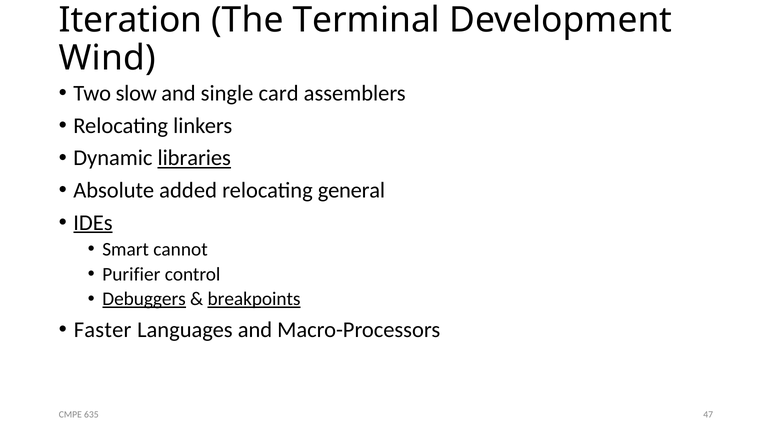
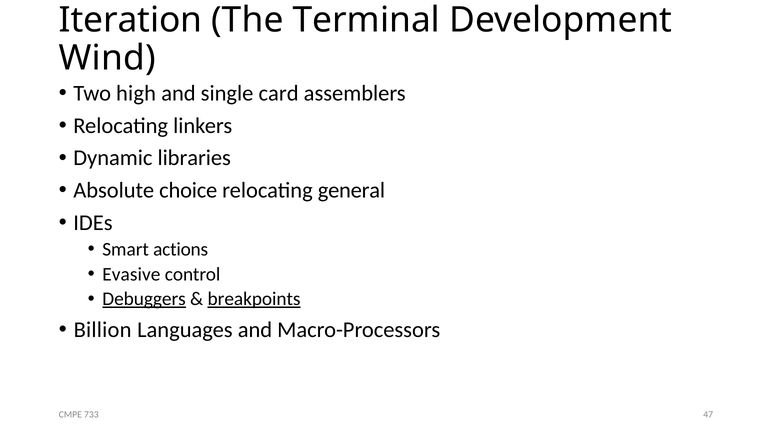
slow: slow -> high
libraries underline: present -> none
added: added -> choice
IDEs underline: present -> none
cannot: cannot -> actions
Purifier: Purifier -> Evasive
Faster: Faster -> Billion
635: 635 -> 733
